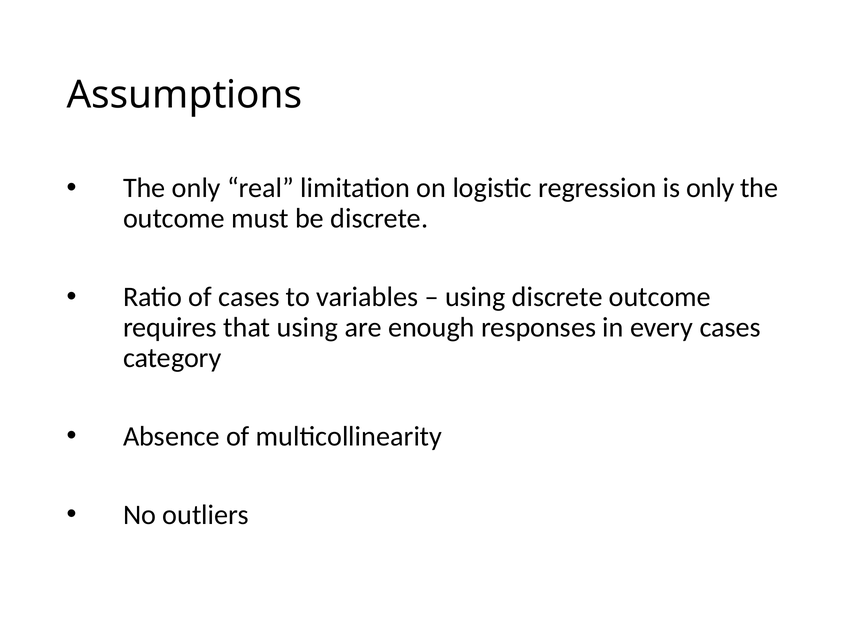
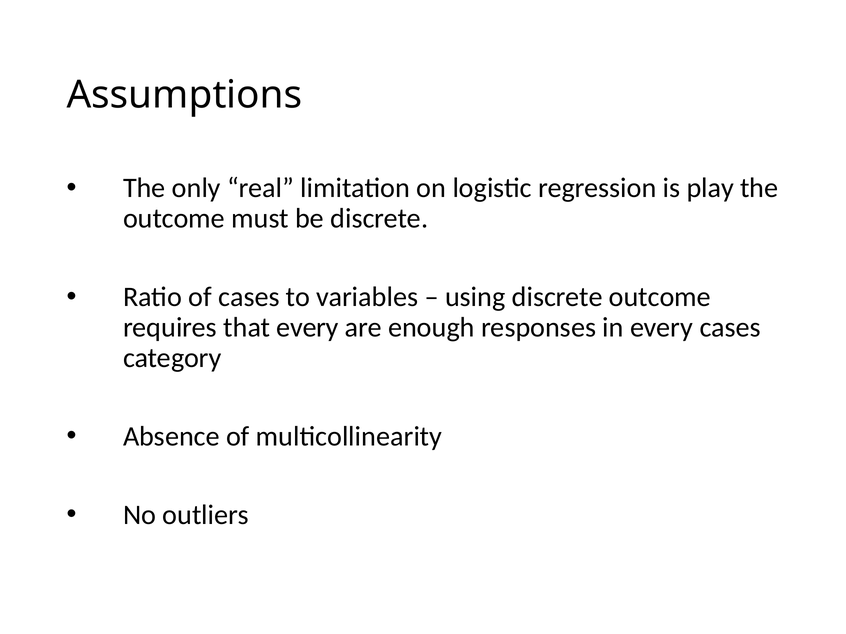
is only: only -> play
that using: using -> every
